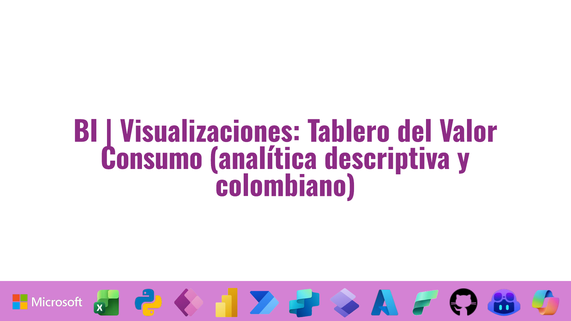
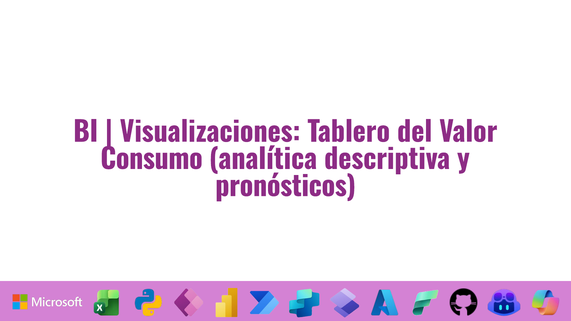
colombiano: colombiano -> pronósticos
